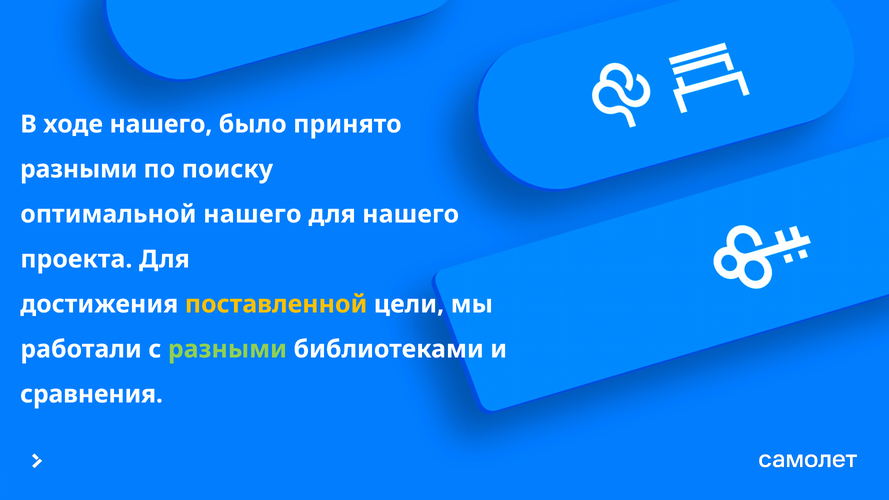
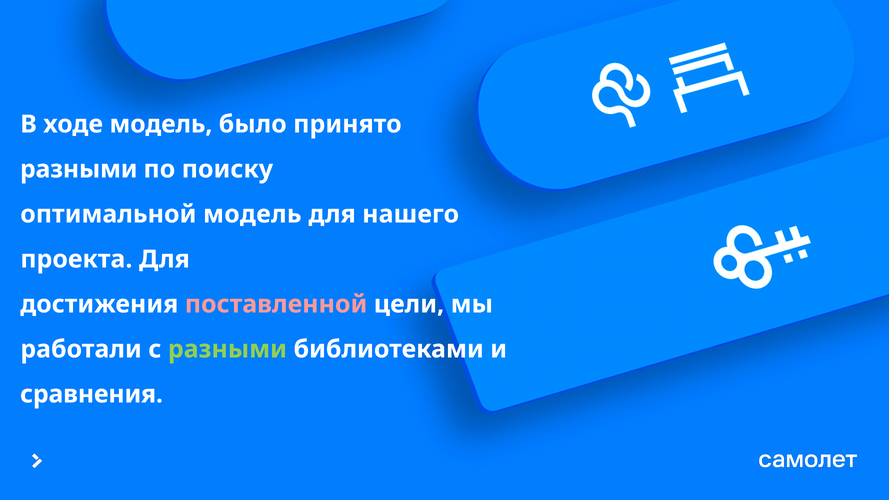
ходе нашего: нашего -> модель
оптимальной нашего: нашего -> модель
поставленной colour: yellow -> pink
